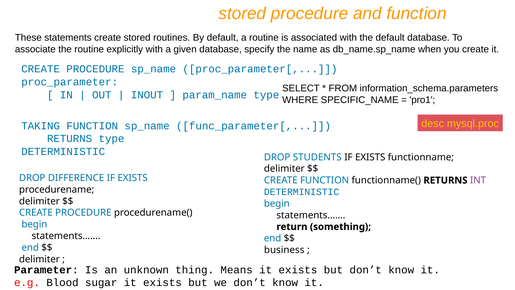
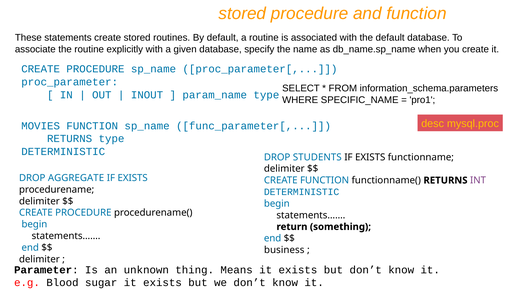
TAKING: TAKING -> MOVIES
DIFFERENCE: DIFFERENCE -> AGGREGATE
